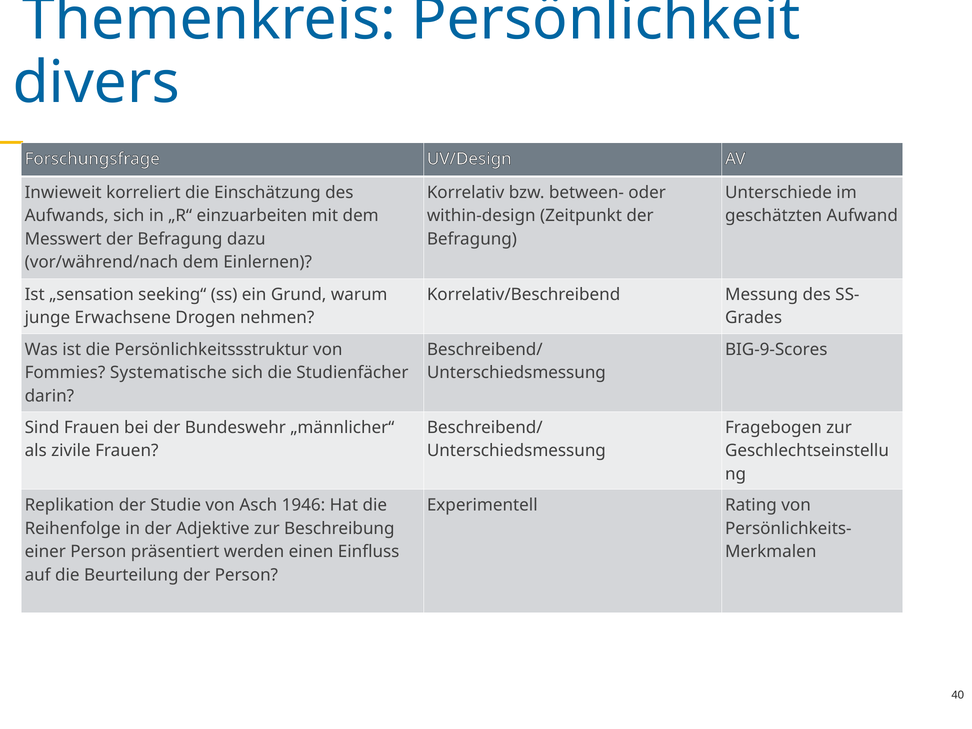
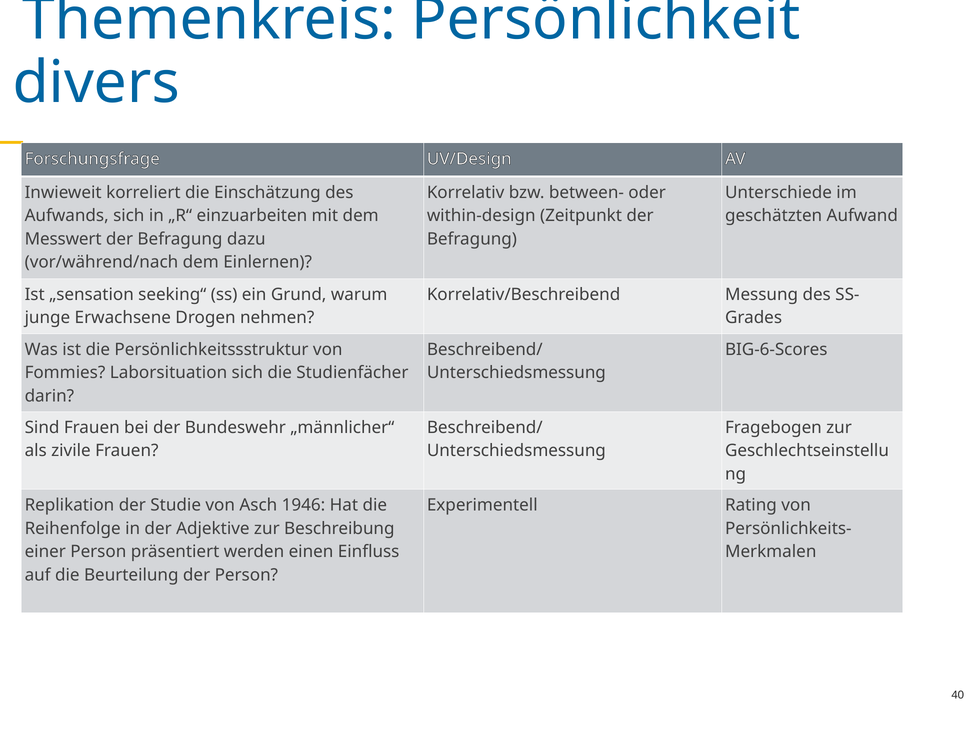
BIG-9-Scores: BIG-9-Scores -> BIG-6-Scores
Systematische: Systematische -> Laborsituation
